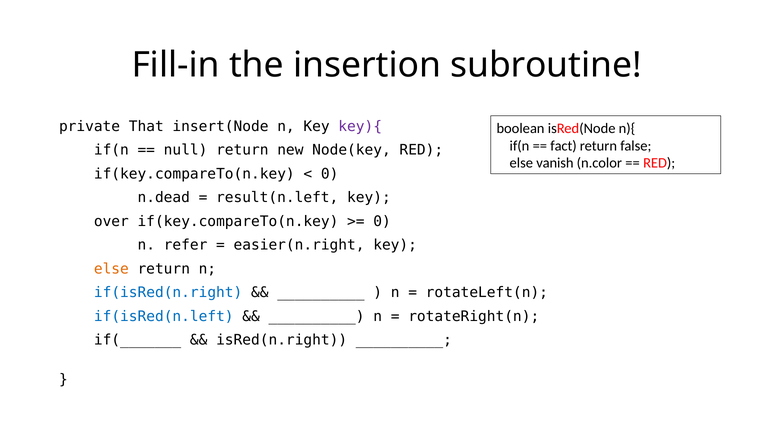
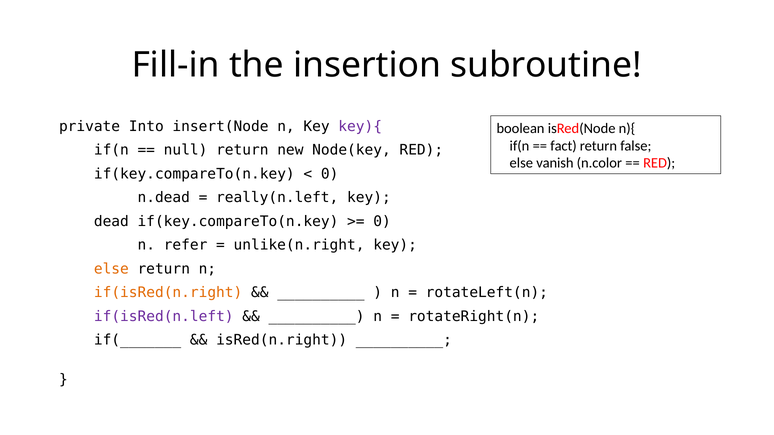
That: That -> Into
result(n.left: result(n.left -> really(n.left
over: over -> dead
easier(n.right: easier(n.right -> unlike(n.right
if(isRed(n.right colour: blue -> orange
if(isRed(n.left colour: blue -> purple
